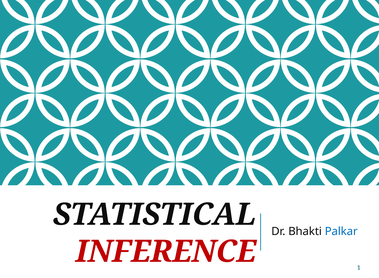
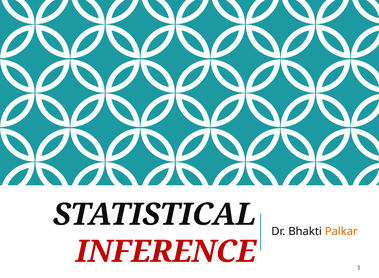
Palkar colour: blue -> orange
